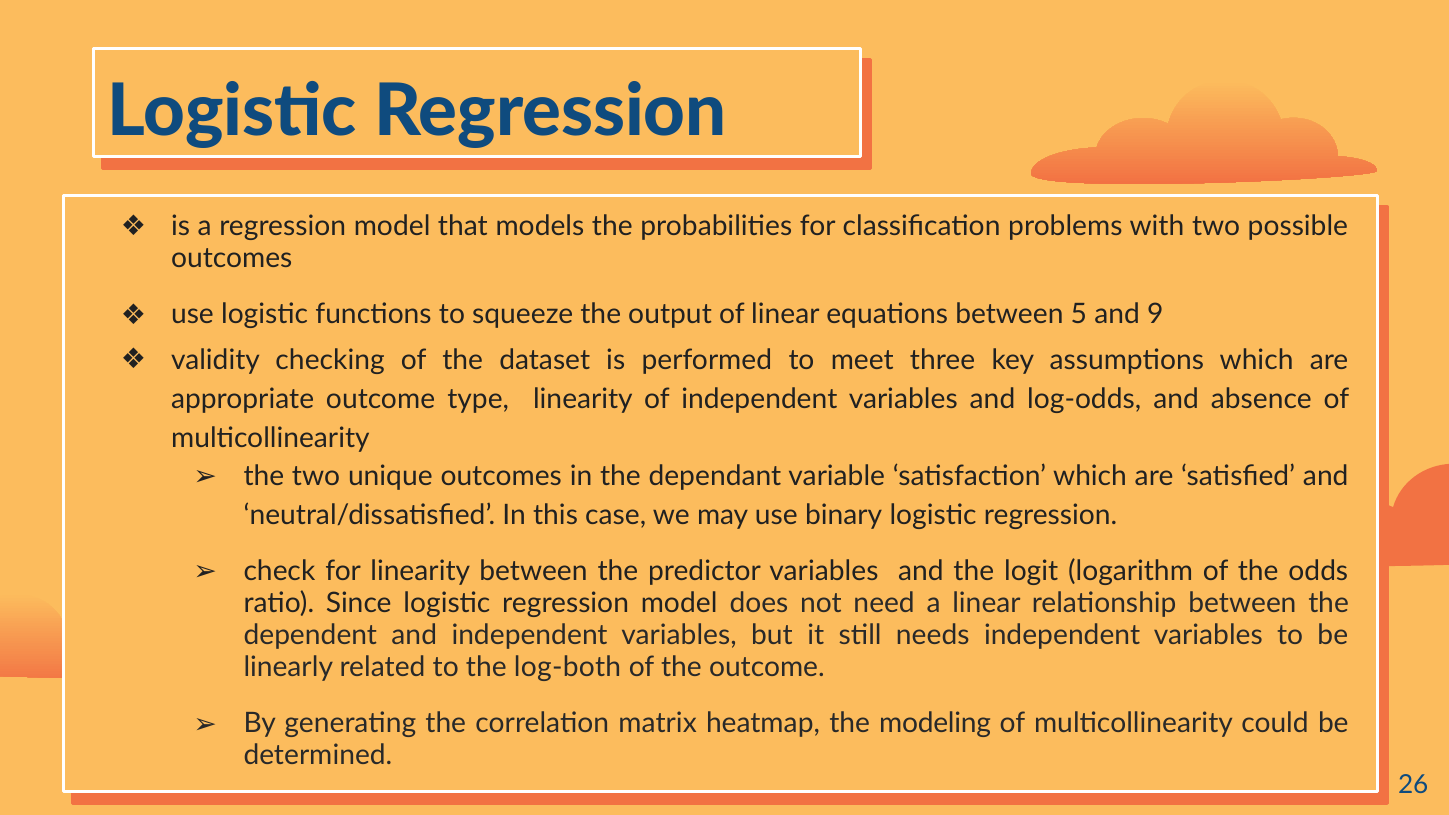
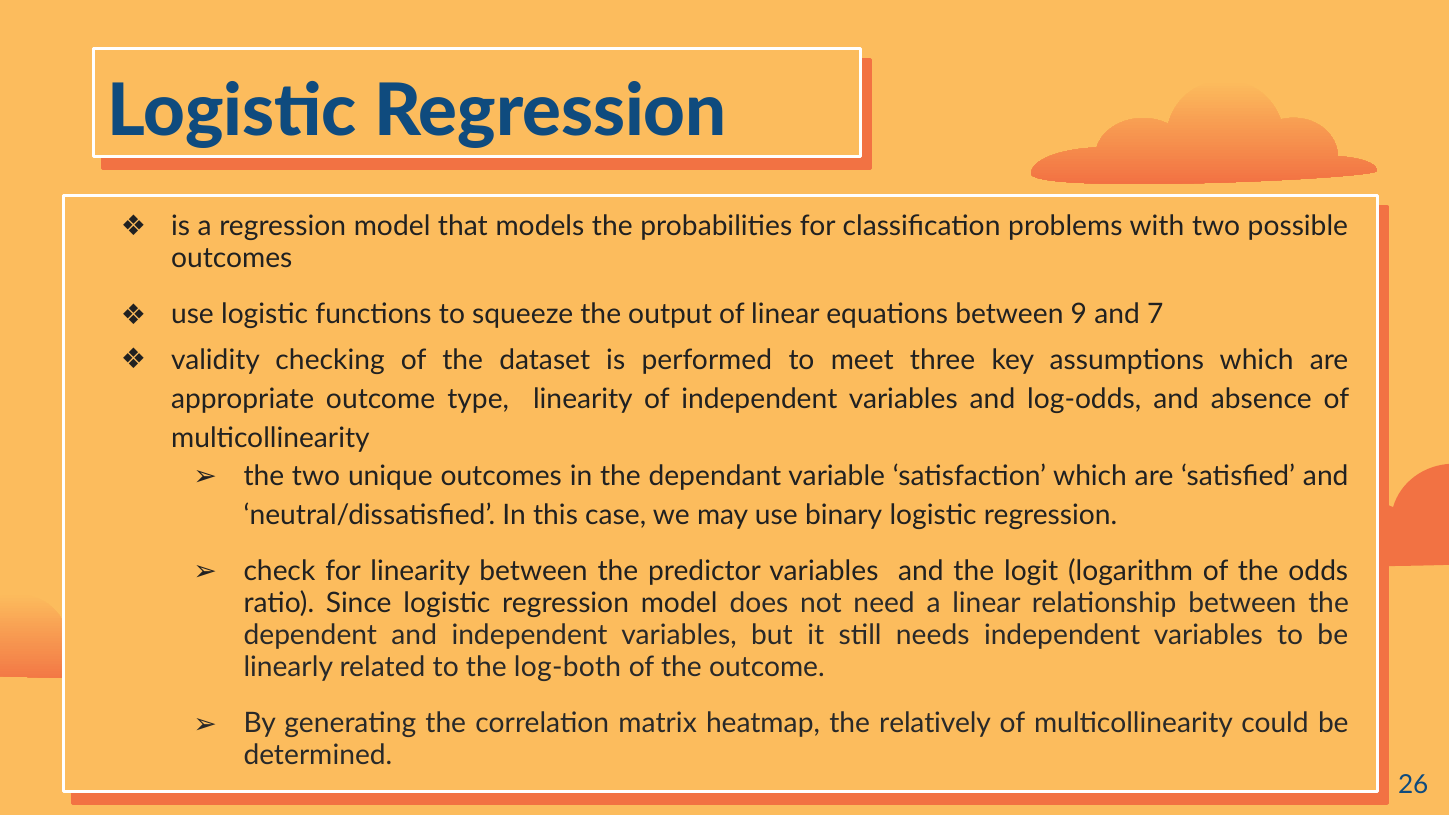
5: 5 -> 9
9: 9 -> 7
modeling: modeling -> relatively
